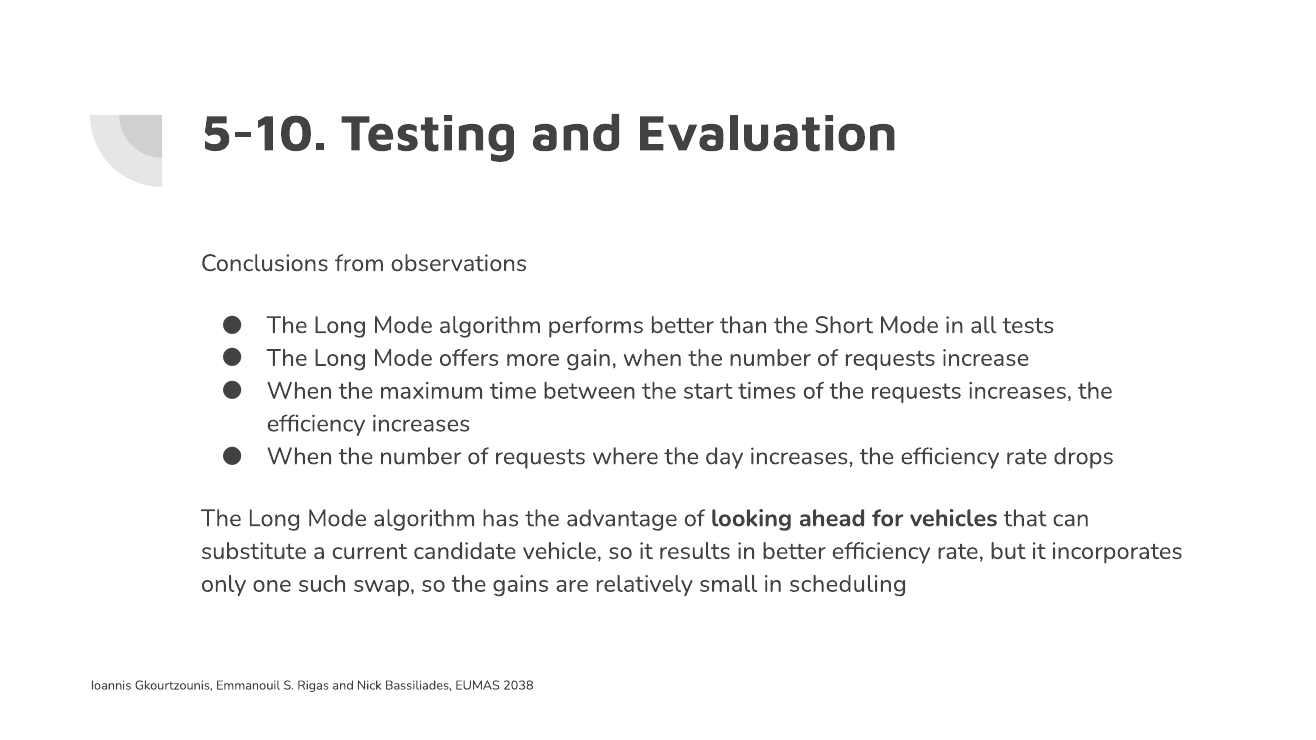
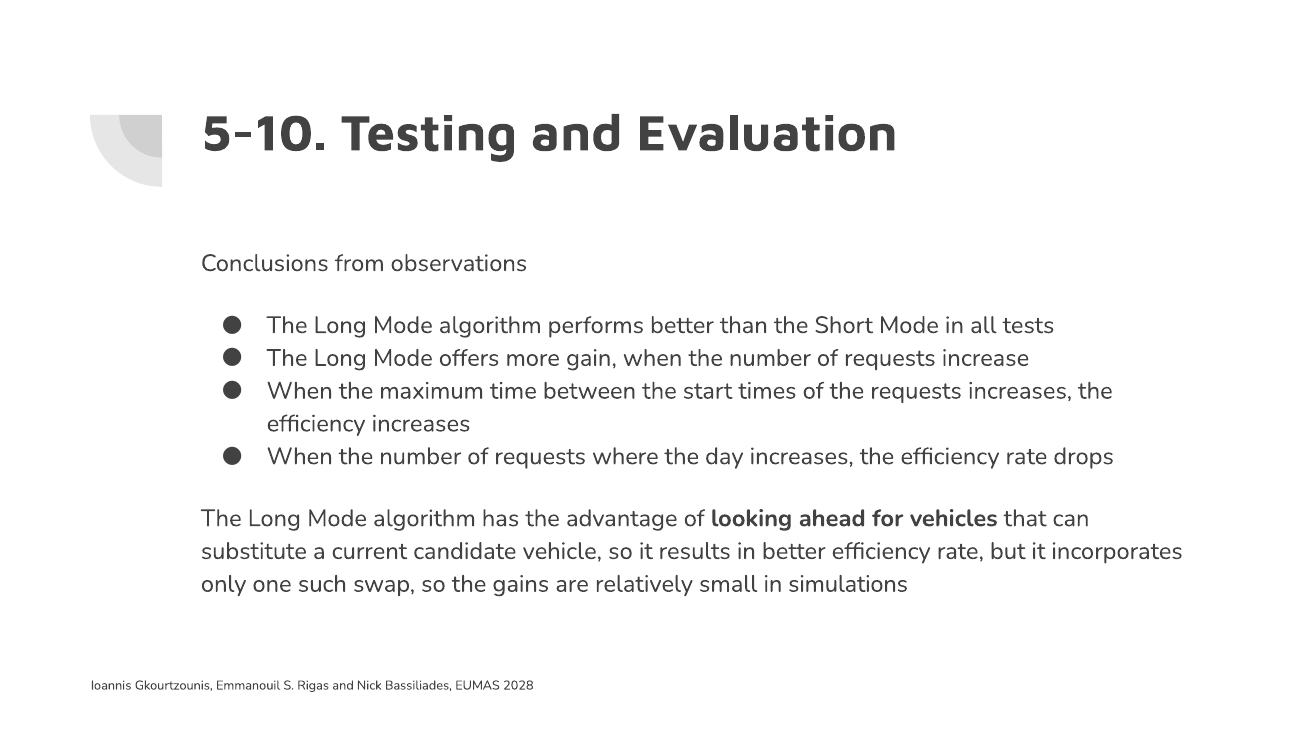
scheduling: scheduling -> simulations
2038: 2038 -> 2028
